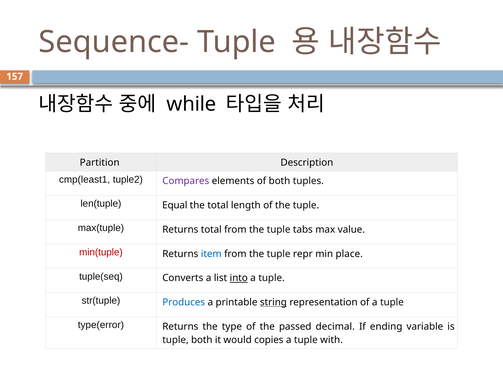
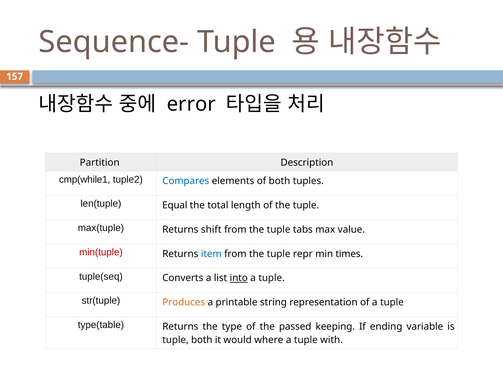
while: while -> error
cmp(least1: cmp(least1 -> cmp(while1
Compares colour: purple -> blue
Returns total: total -> shift
place: place -> times
Produces colour: blue -> orange
string underline: present -> none
type(error: type(error -> type(table
decimal: decimal -> keeping
copies: copies -> where
